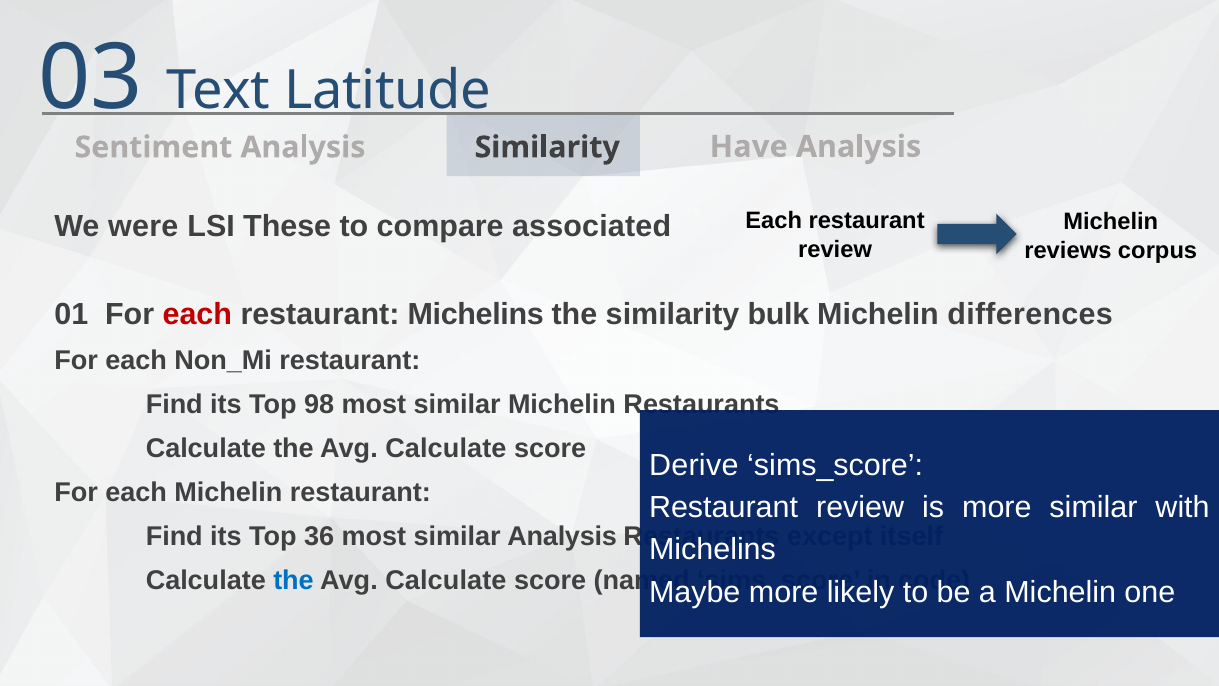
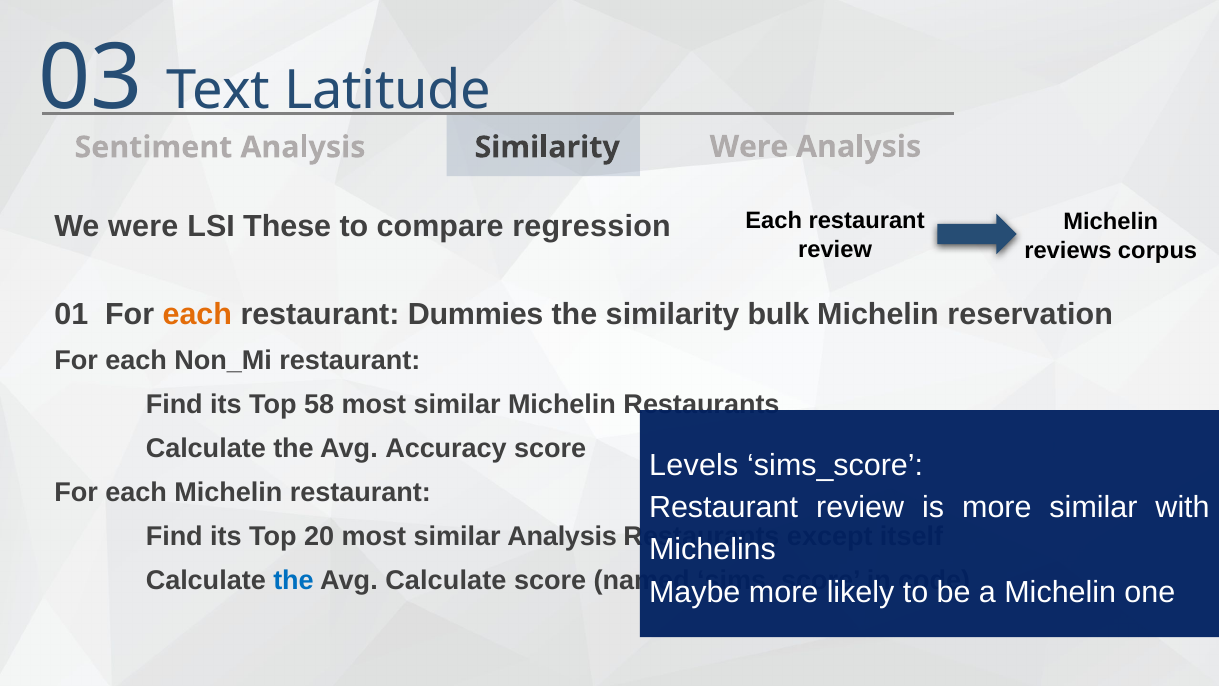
Similarity Have: Have -> Were
associated: associated -> regression
each at (197, 314) colour: red -> orange
restaurant Michelins: Michelins -> Dummies
differences: differences -> reservation
98: 98 -> 58
Calculate at (446, 448): Calculate -> Accuracy
Derive: Derive -> Levels
36: 36 -> 20
